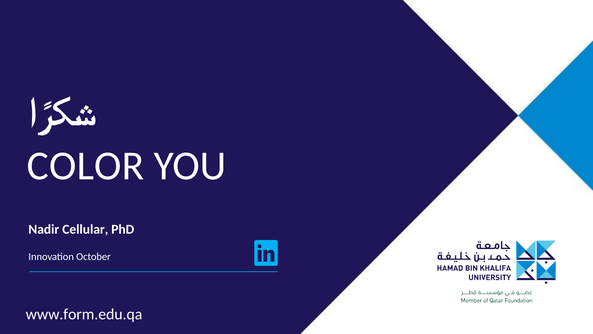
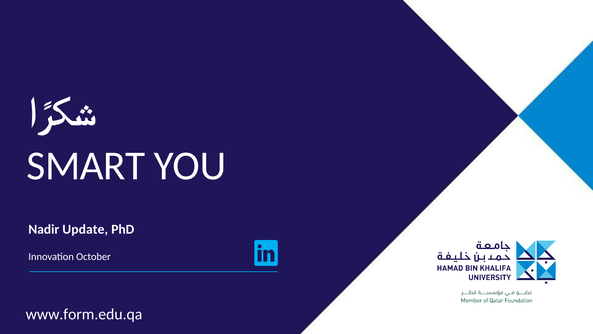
COLOR: COLOR -> SMART
Cellular: Cellular -> Update
